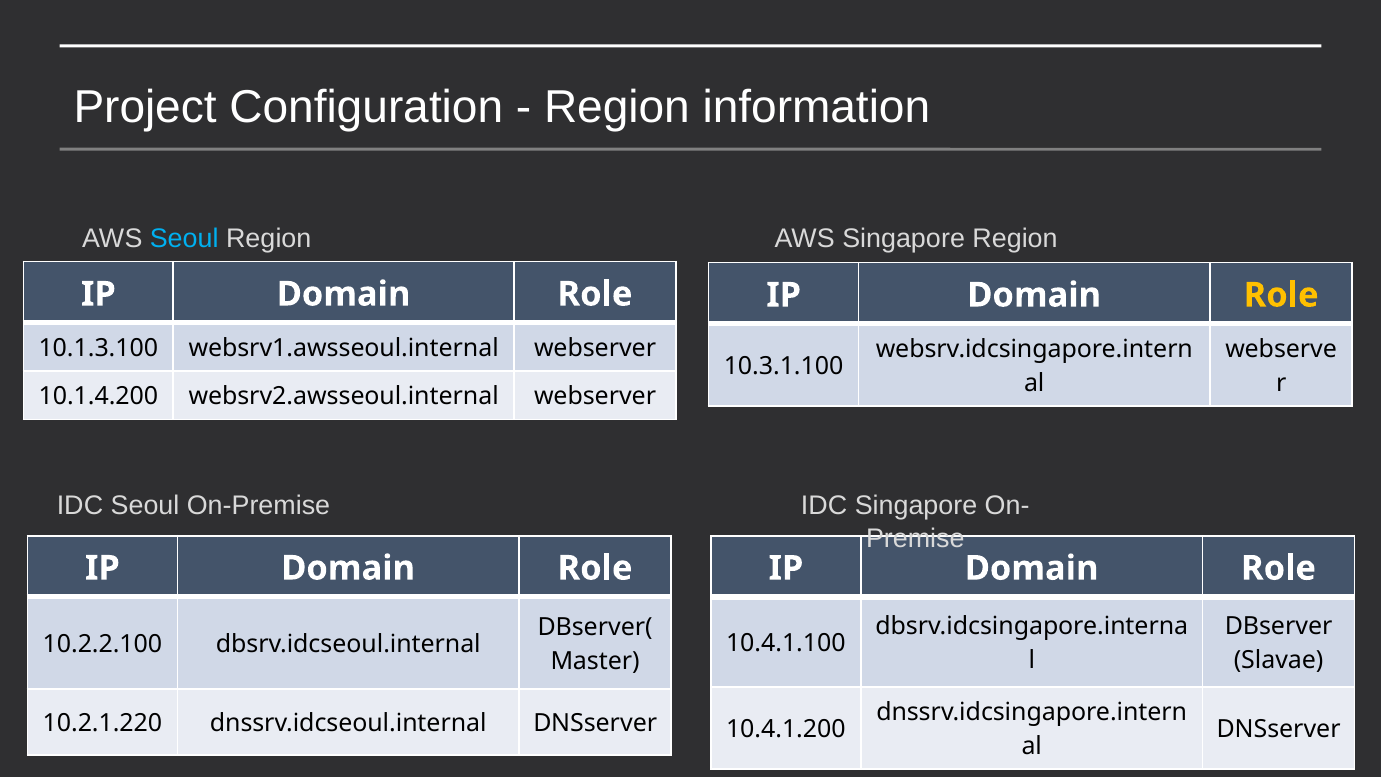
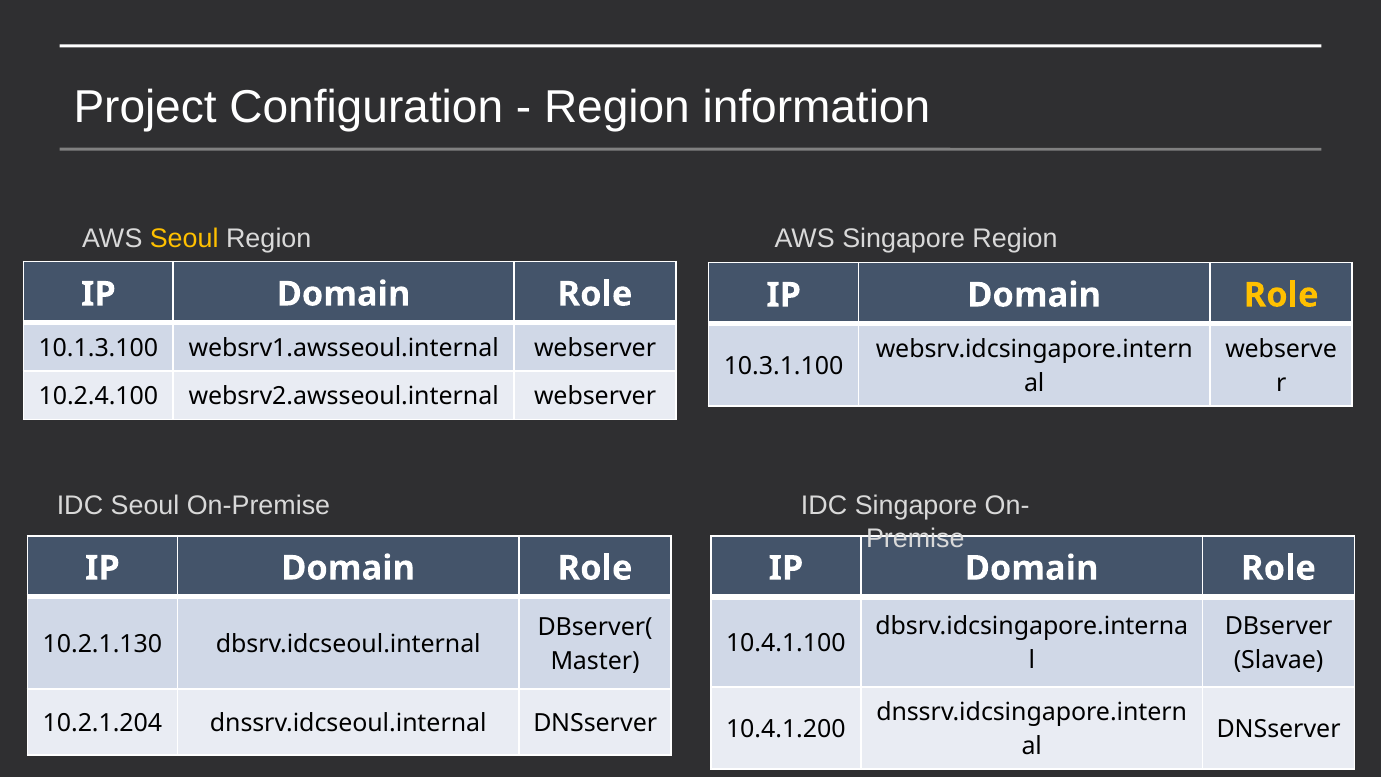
Seoul at (184, 238) colour: light blue -> yellow
10.1.4.200: 10.1.4.200 -> 10.2.4.100
10.2.2.100: 10.2.2.100 -> 10.2.1.130
10.2.1.220: 10.2.1.220 -> 10.2.1.204
